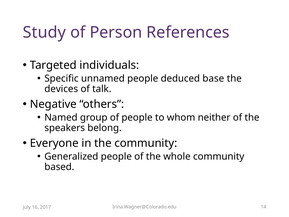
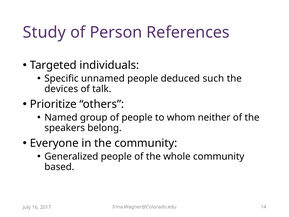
base: base -> such
Negative: Negative -> Prioritize
